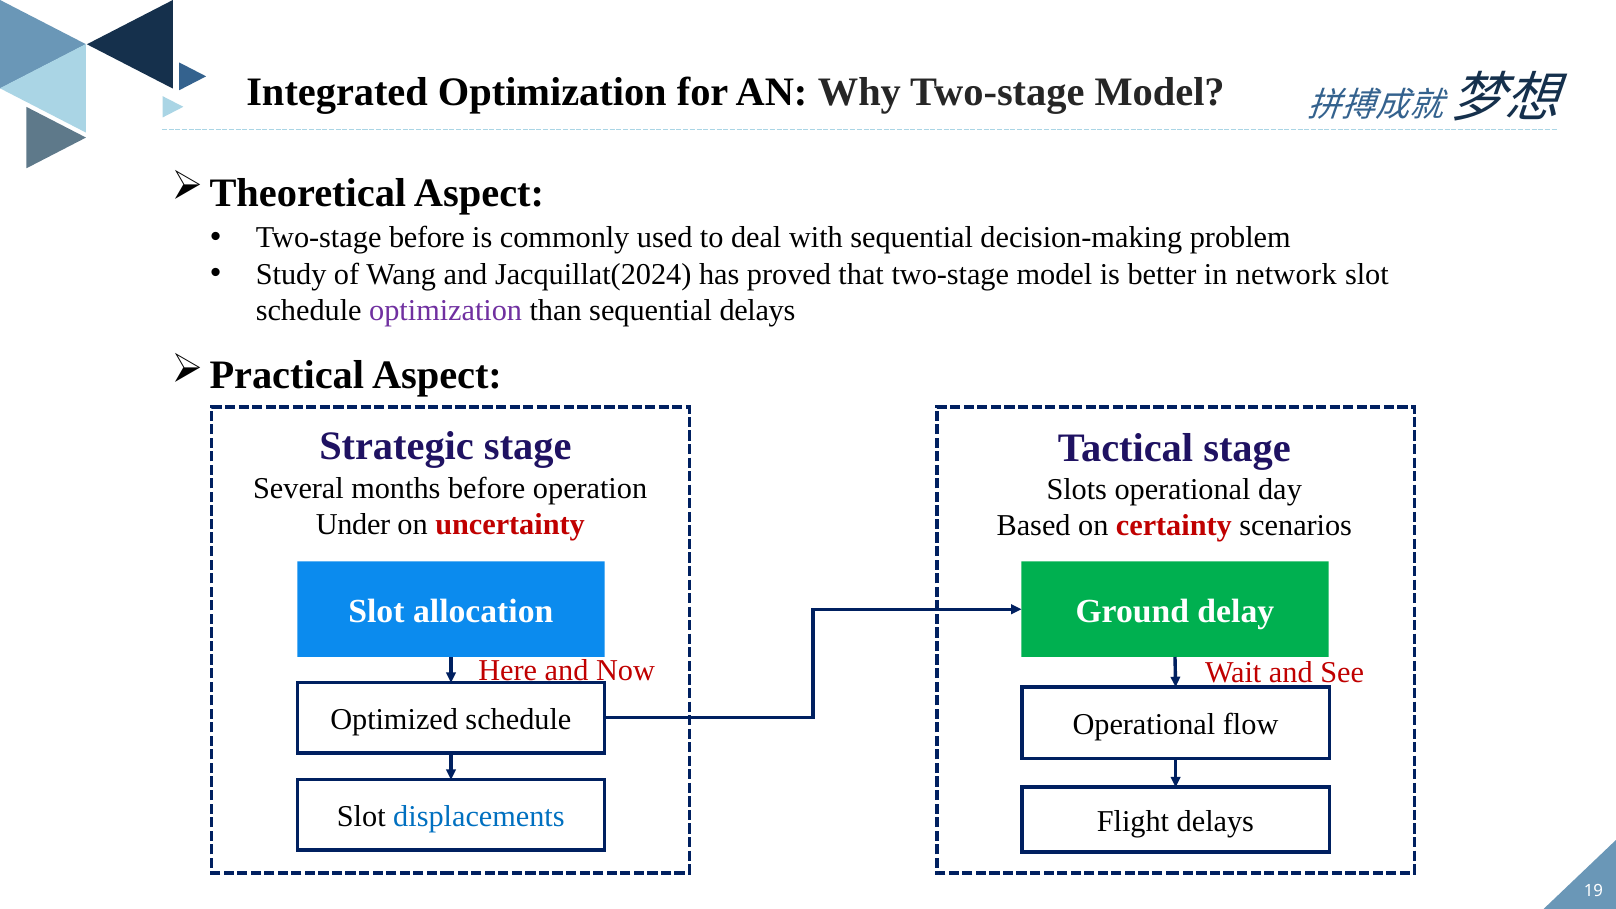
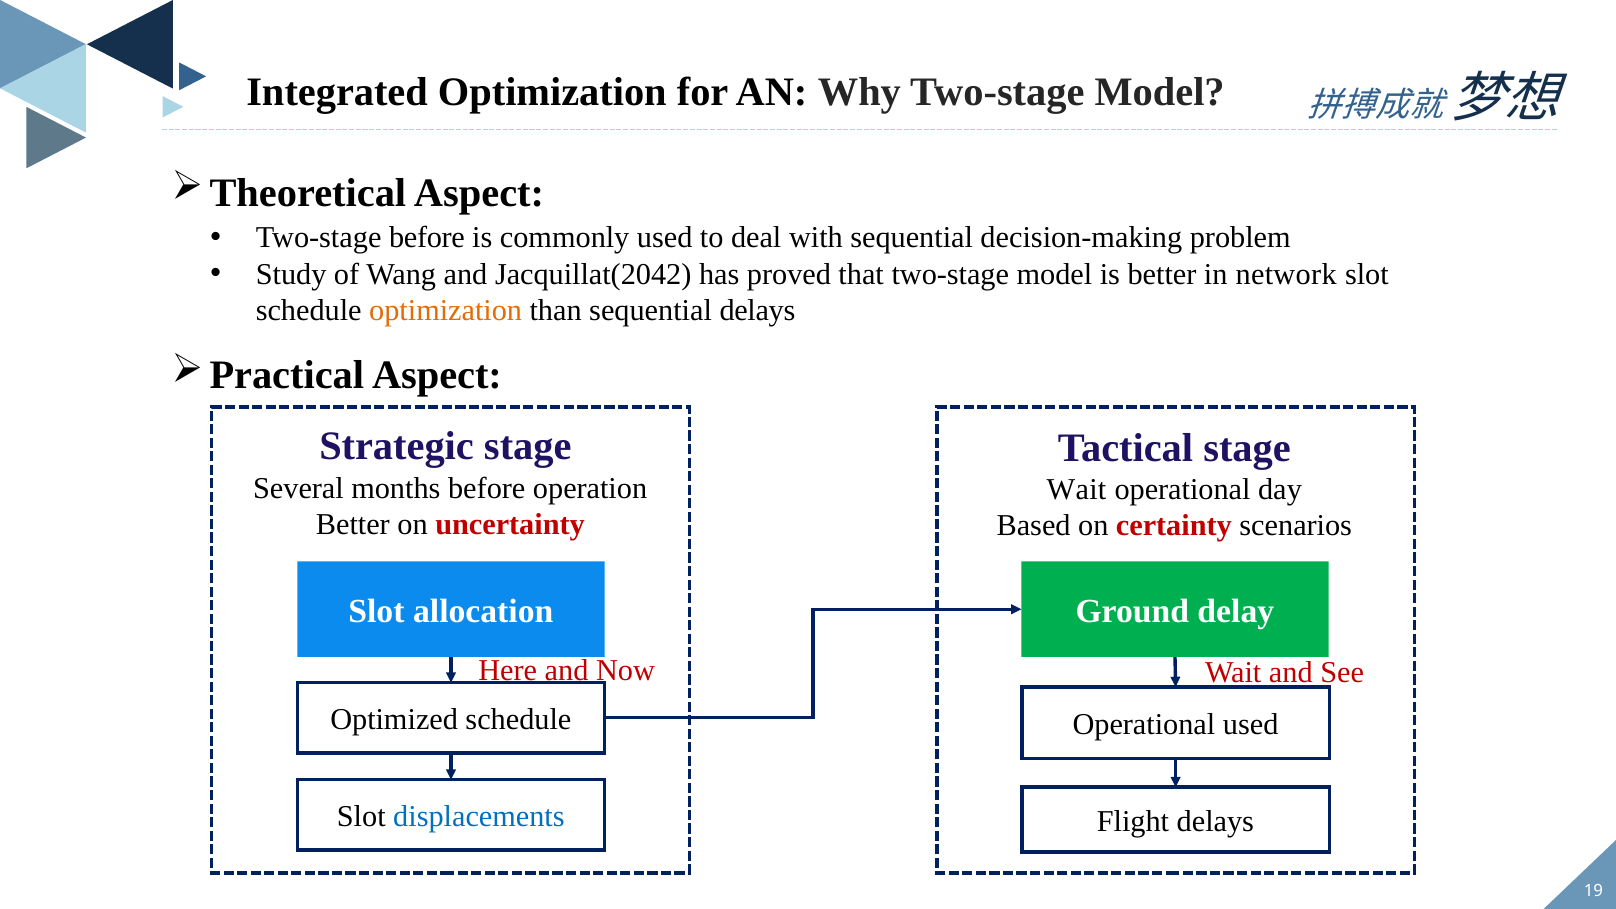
Jacquillat(2024: Jacquillat(2024 -> Jacquillat(2042
optimization at (446, 310) colour: purple -> orange
Slots at (1077, 489): Slots -> Wait
Under at (353, 525): Under -> Better
Operational flow: flow -> used
